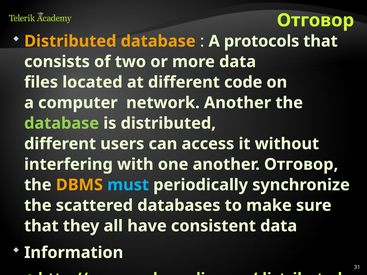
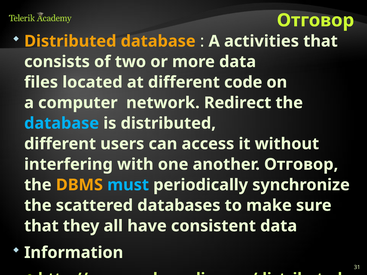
protocols: protocols -> activities
network Another: Another -> Redirect
database at (62, 123) colour: light green -> light blue
